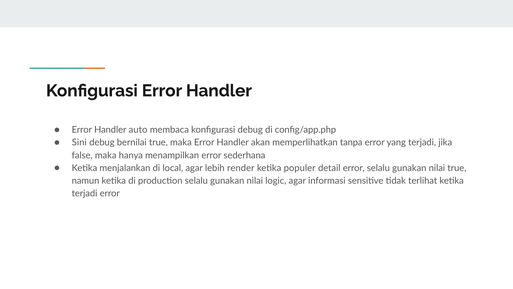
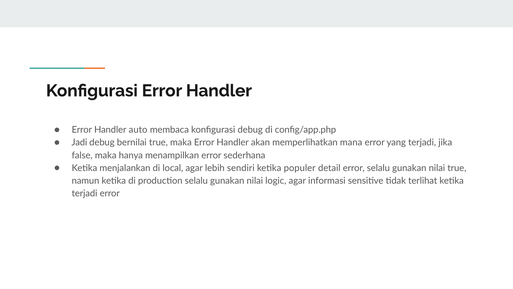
Sini: Sini -> Jadi
tanpa: tanpa -> mana
render: render -> sendiri
